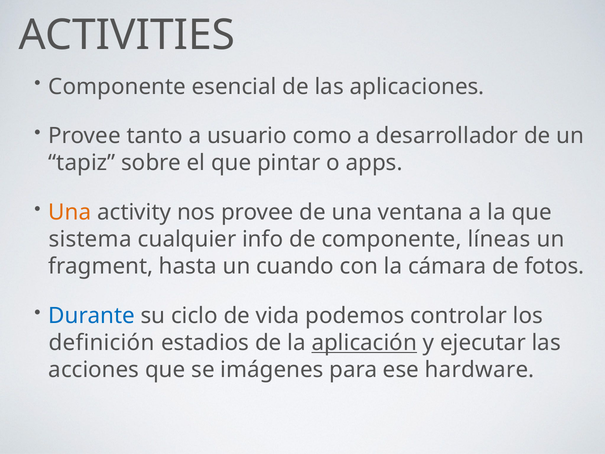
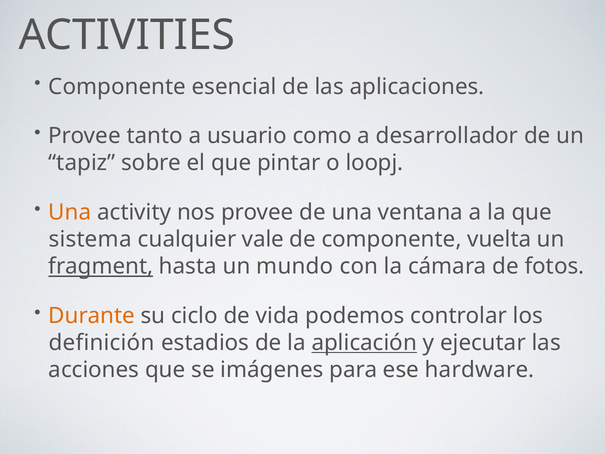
apps: apps -> loopj
info: info -> vale
líneas: líneas -> vuelta
fragment underline: none -> present
cuando: cuando -> mundo
Durante colour: blue -> orange
